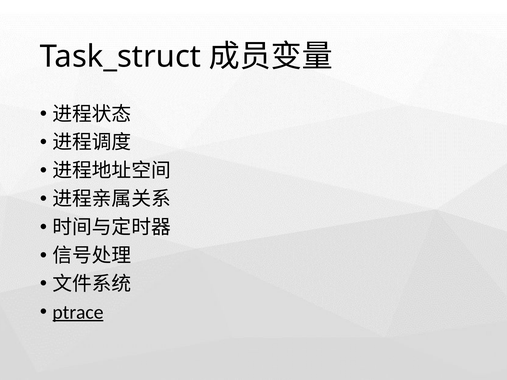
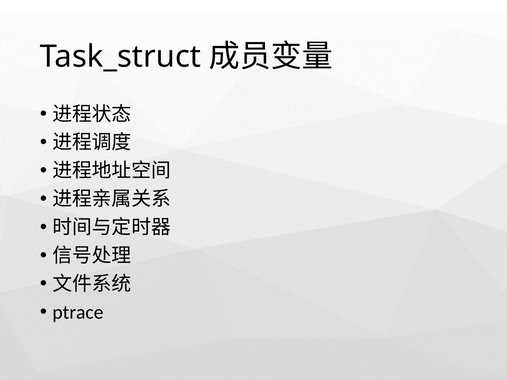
ptrace underline: present -> none
